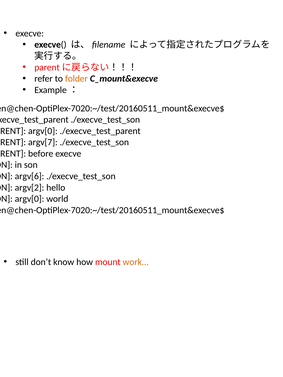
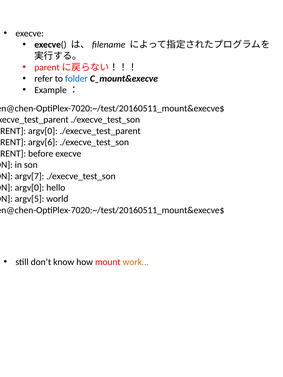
folder colour: orange -> blue
argv[7: argv[7 -> argv[6
argv[6: argv[6 -> argv[7
argv[2 at (29, 188): argv[2 -> argv[0
argv[0 at (29, 199): argv[0 -> argv[5
